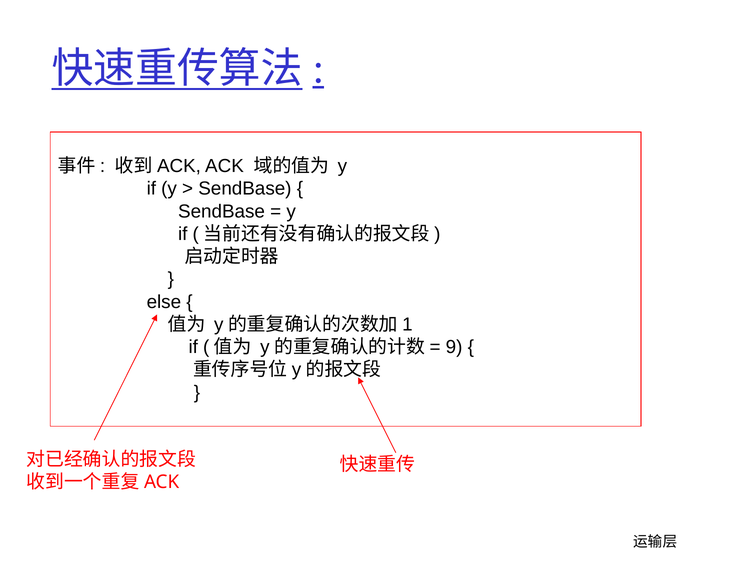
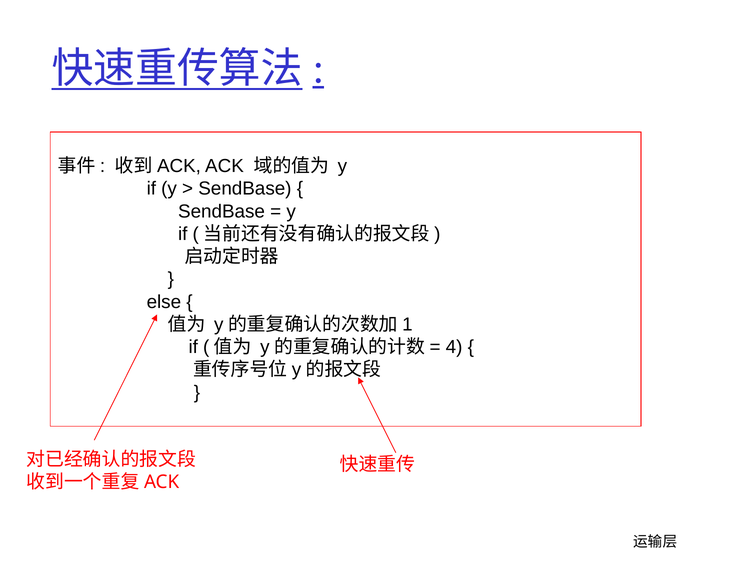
9: 9 -> 4
